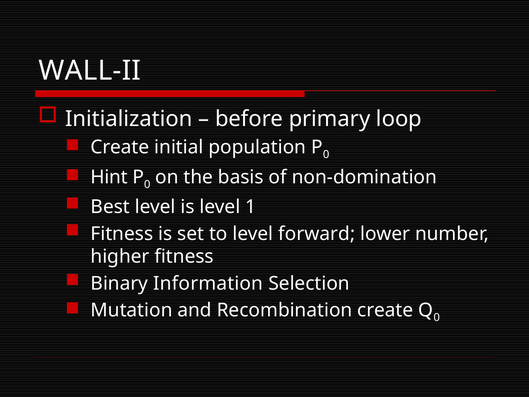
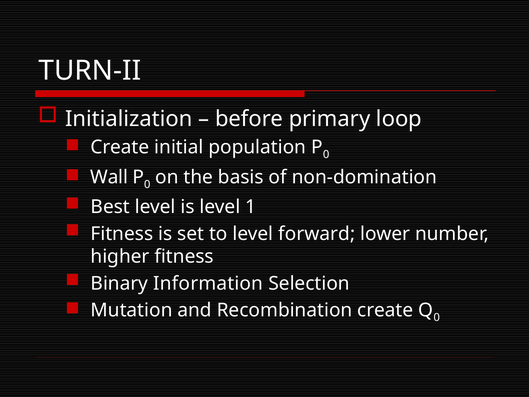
WALL-II: WALL-II -> TURN-II
Hint: Hint -> Wall
